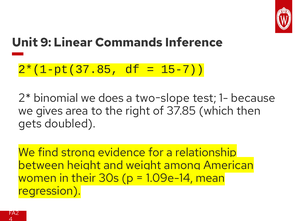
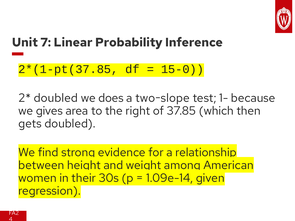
9: 9 -> 7
Commands: Commands -> Probability
15-7: 15-7 -> 15-0
binomial at (56, 98): binomial -> doubled
mean: mean -> given
